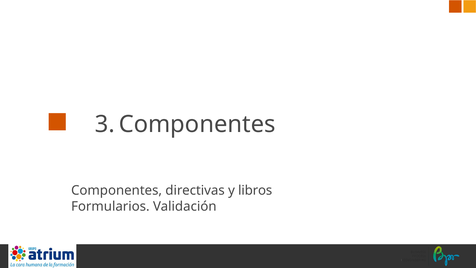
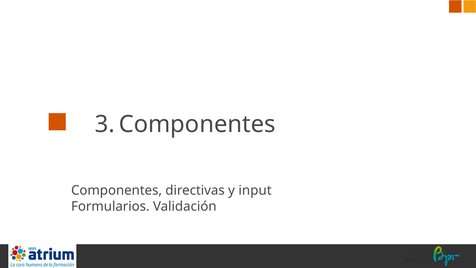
libros: libros -> input
